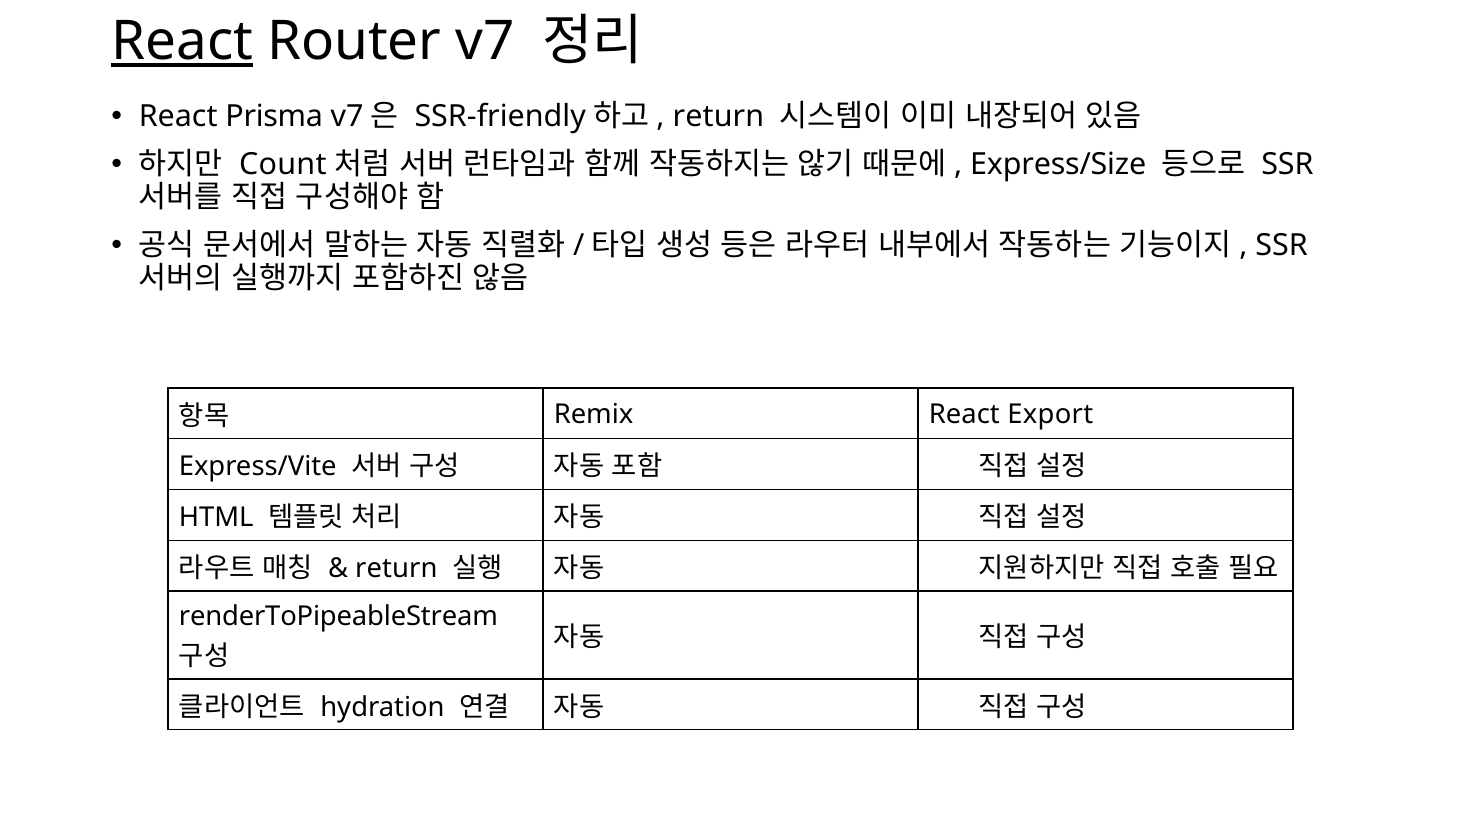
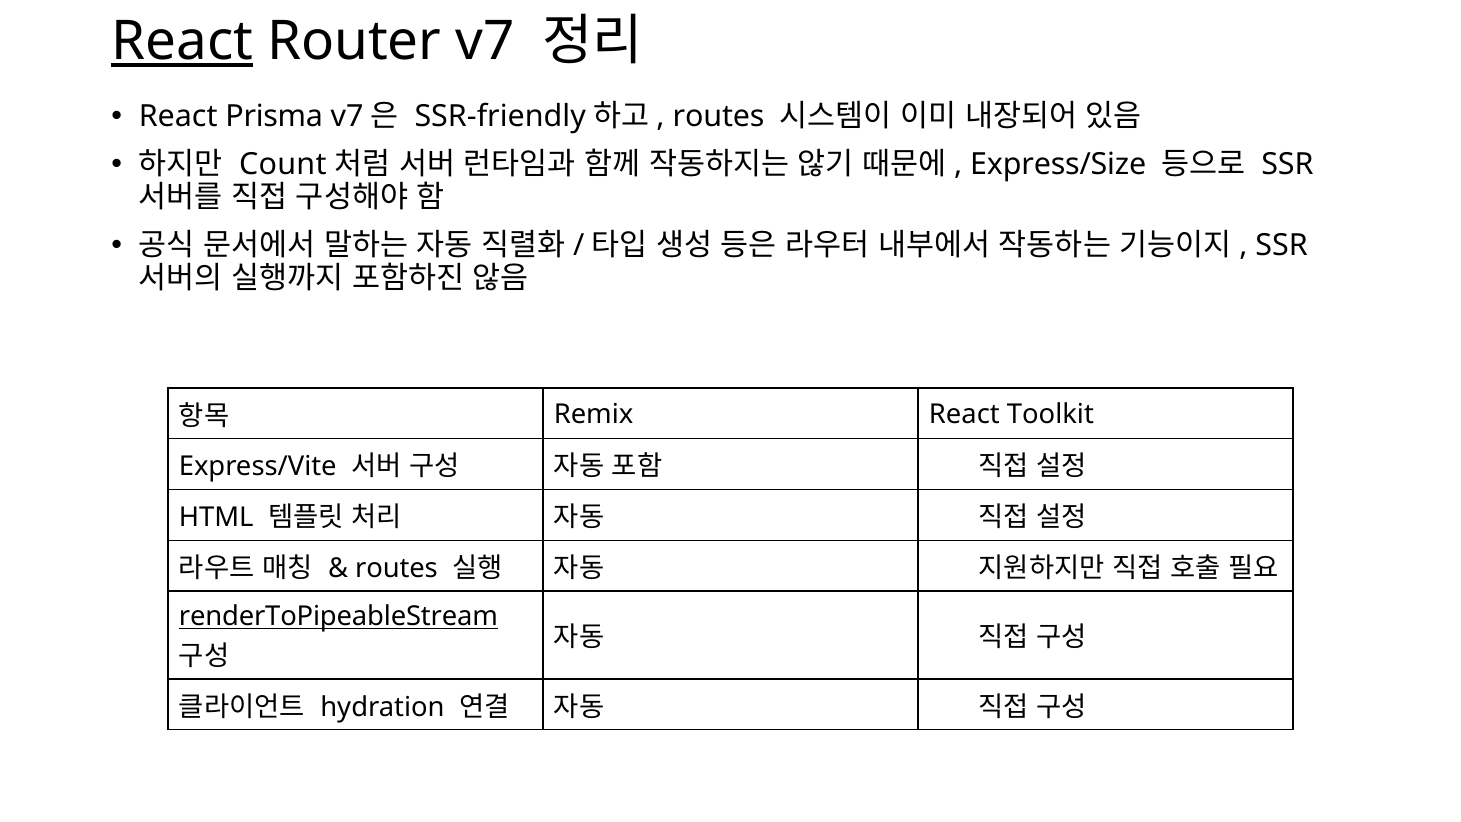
return at (718, 116): return -> routes
Export: Export -> Toolkit
return at (396, 568): return -> routes
renderToPipeableStream underline: none -> present
